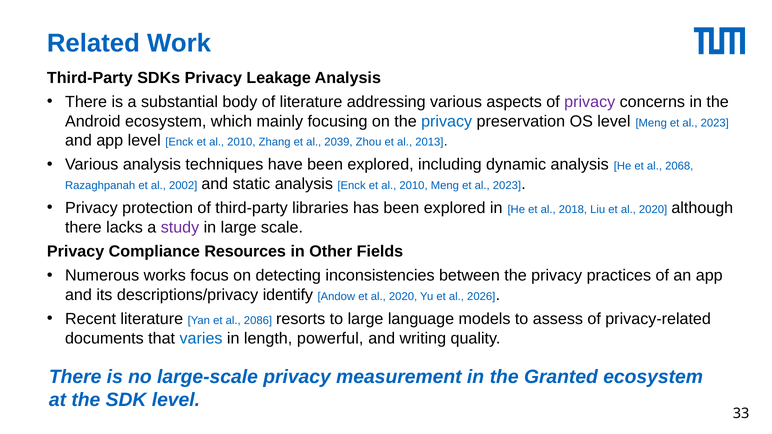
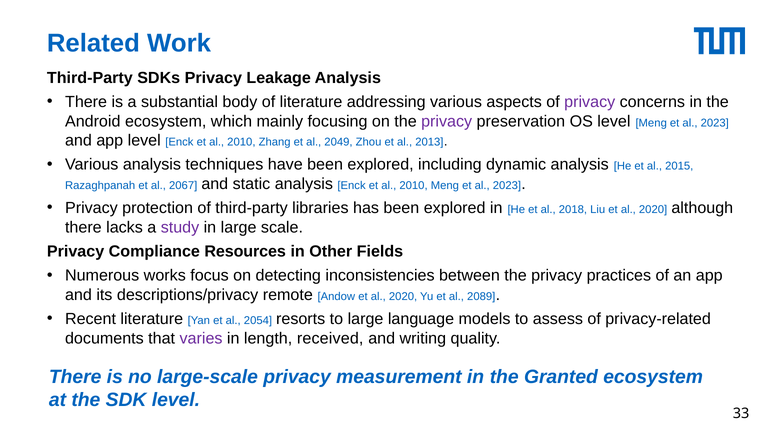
privacy at (447, 121) colour: blue -> purple
2039: 2039 -> 2049
2068: 2068 -> 2015
2002: 2002 -> 2067
identify: identify -> remote
2026: 2026 -> 2089
2086: 2086 -> 2054
varies colour: blue -> purple
powerful: powerful -> received
